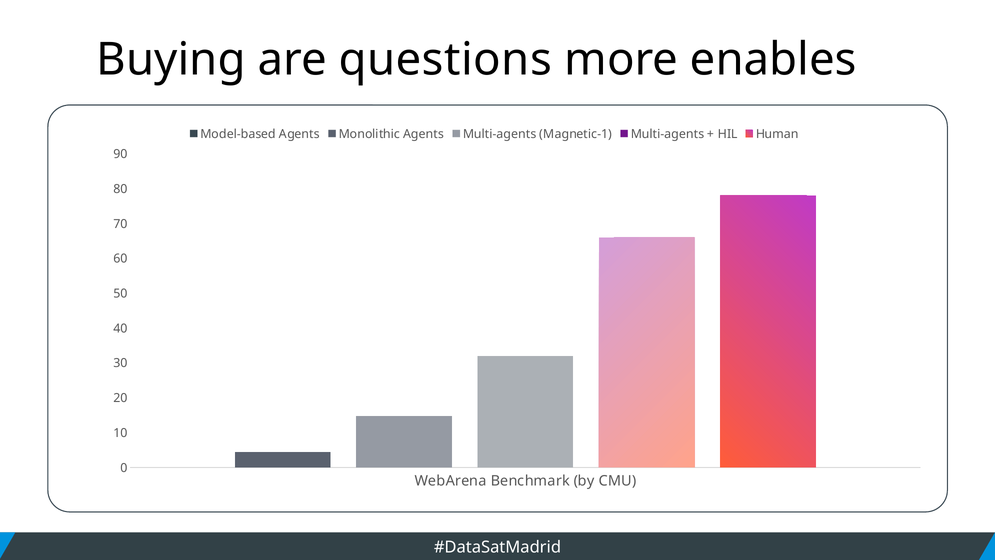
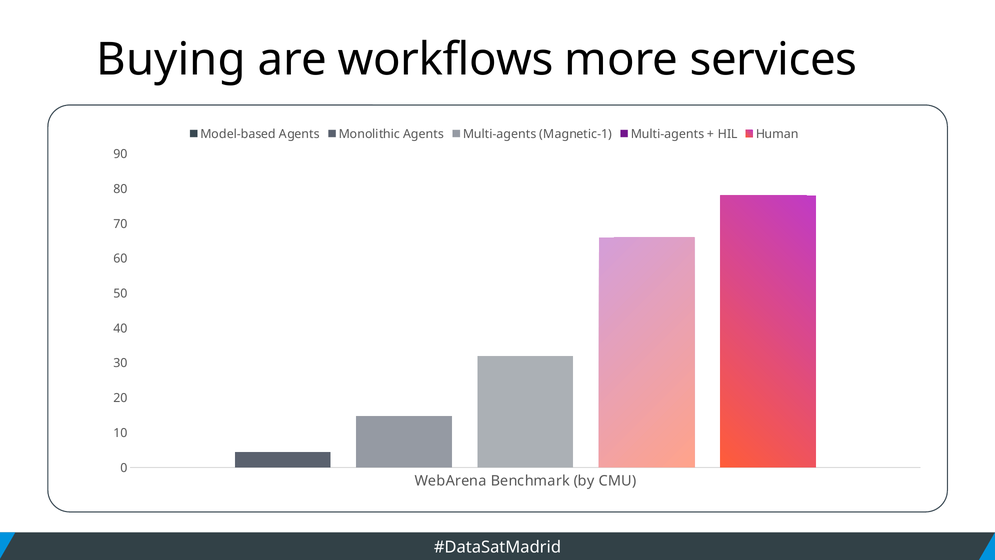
questions: questions -> workflows
enables: enables -> services
